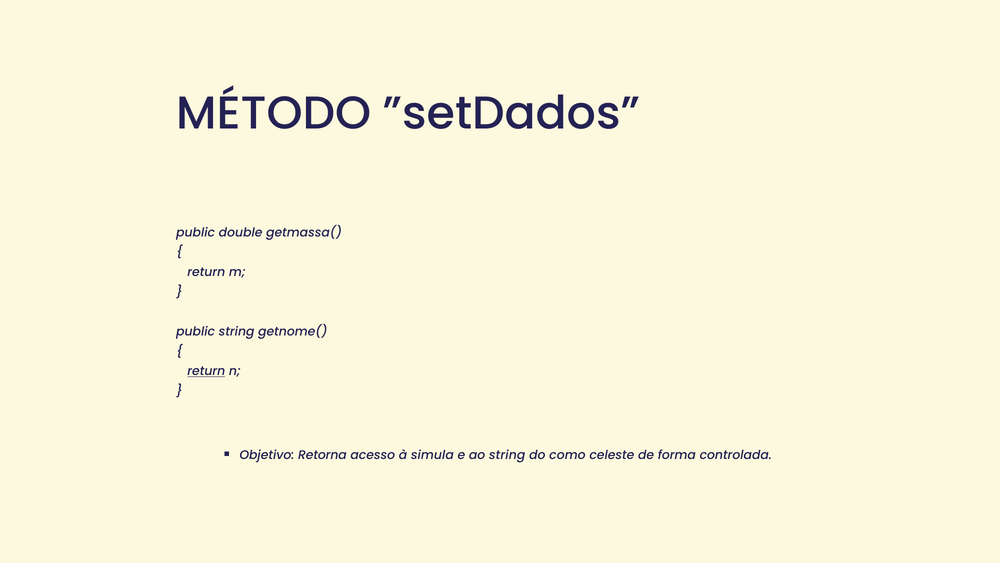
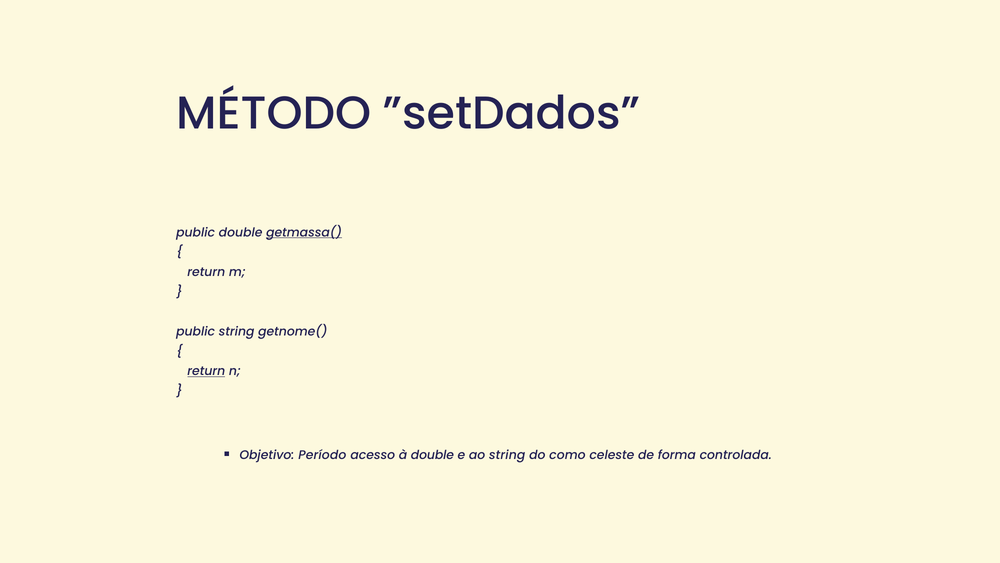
getmassa( underline: none -> present
Retorna: Retorna -> Período
à simula: simula -> double
